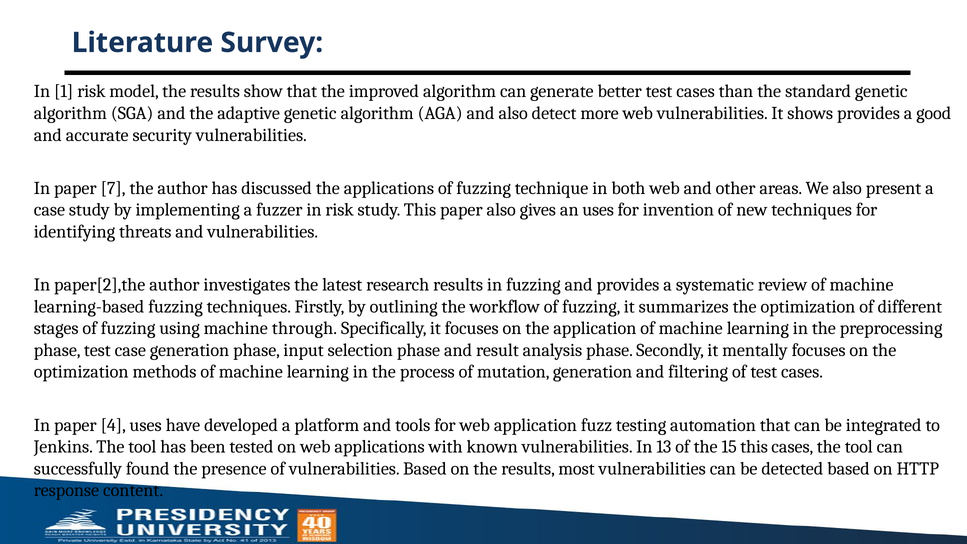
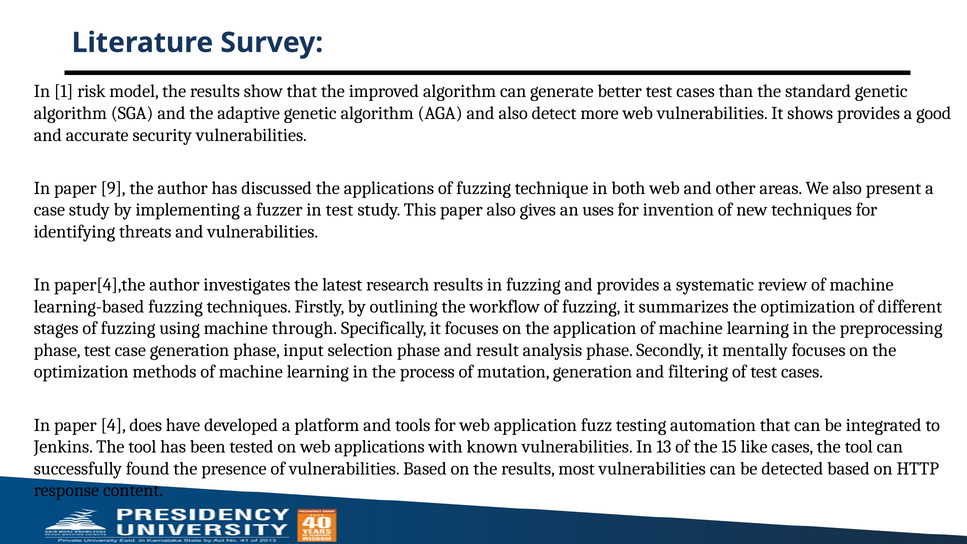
7: 7 -> 9
in risk: risk -> test
paper[2],the: paper[2],the -> paper[4],the
4 uses: uses -> does
15 this: this -> like
